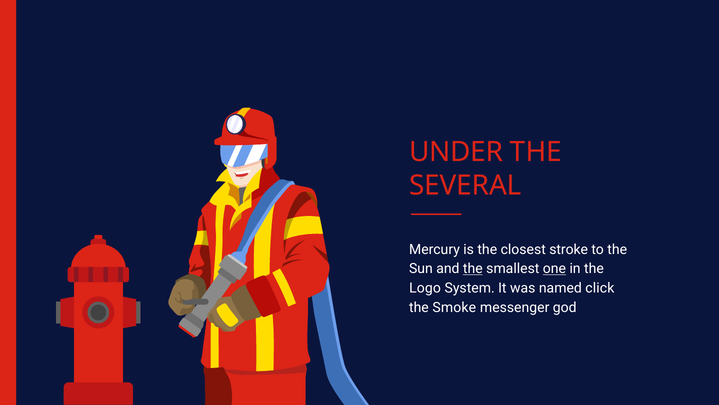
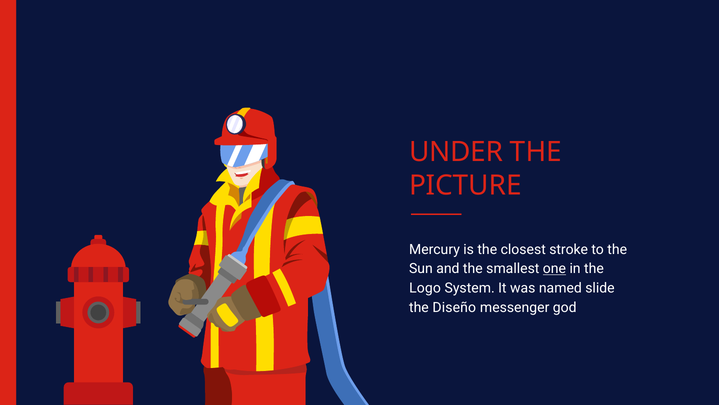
SEVERAL: SEVERAL -> PICTURE
the at (473, 268) underline: present -> none
click: click -> slide
Smoke: Smoke -> Diseño
